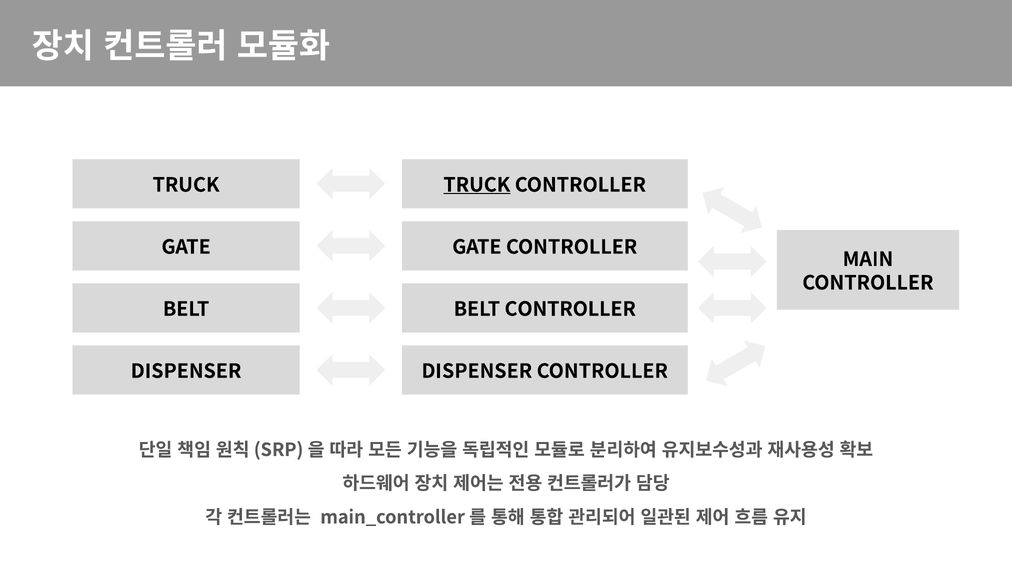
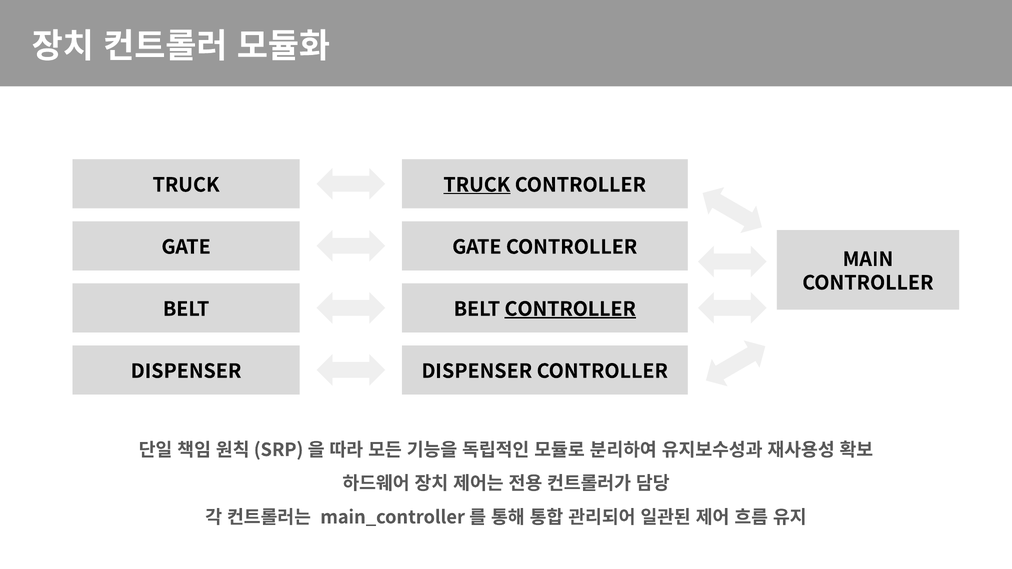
CONTROLLER at (570, 309) underline: none -> present
